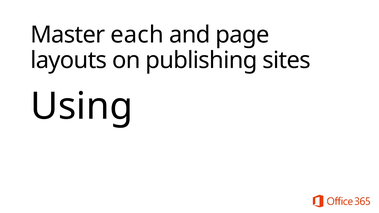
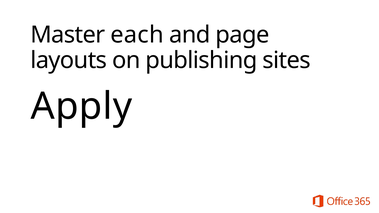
Using: Using -> Apply
